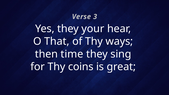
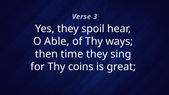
your: your -> spoil
That: That -> Able
